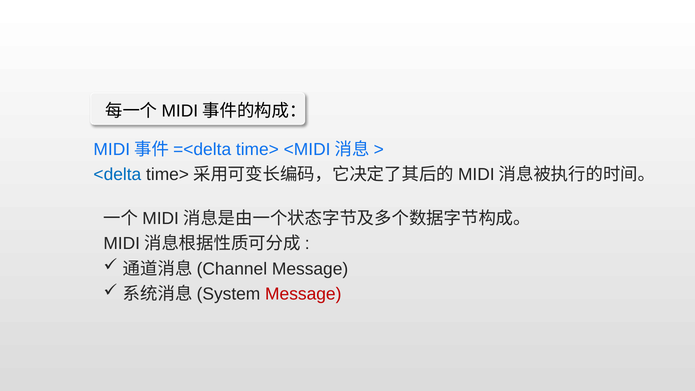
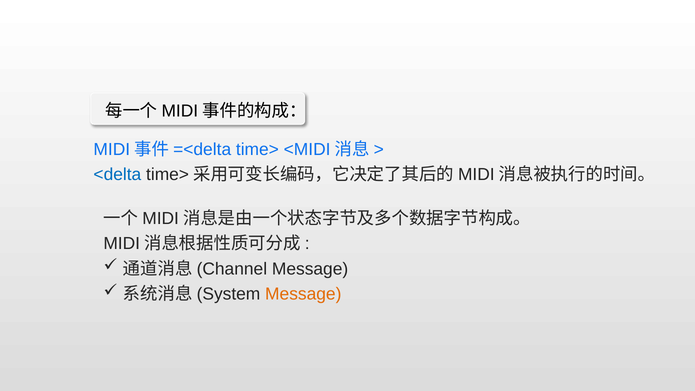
Message at (303, 294) colour: red -> orange
